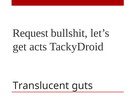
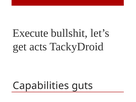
Request: Request -> Execute
Translucent: Translucent -> Capabilities
